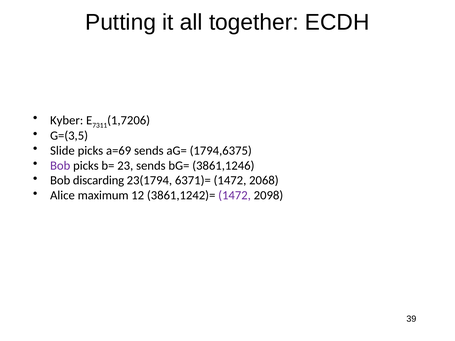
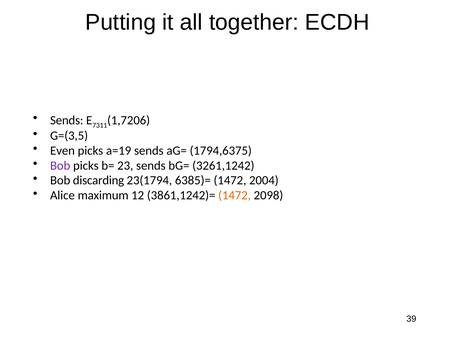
Kyber at (67, 120): Kyber -> Sends
Slide: Slide -> Even
a=69: a=69 -> a=19
3861,1246: 3861,1246 -> 3261,1242
6371)=: 6371)= -> 6385)=
2068: 2068 -> 2004
1472 at (235, 195) colour: purple -> orange
